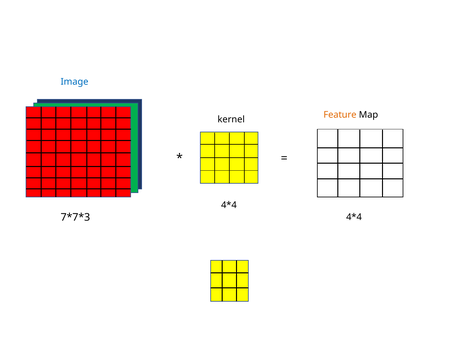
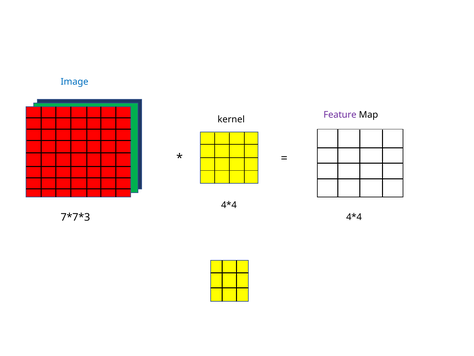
Feature colour: orange -> purple
